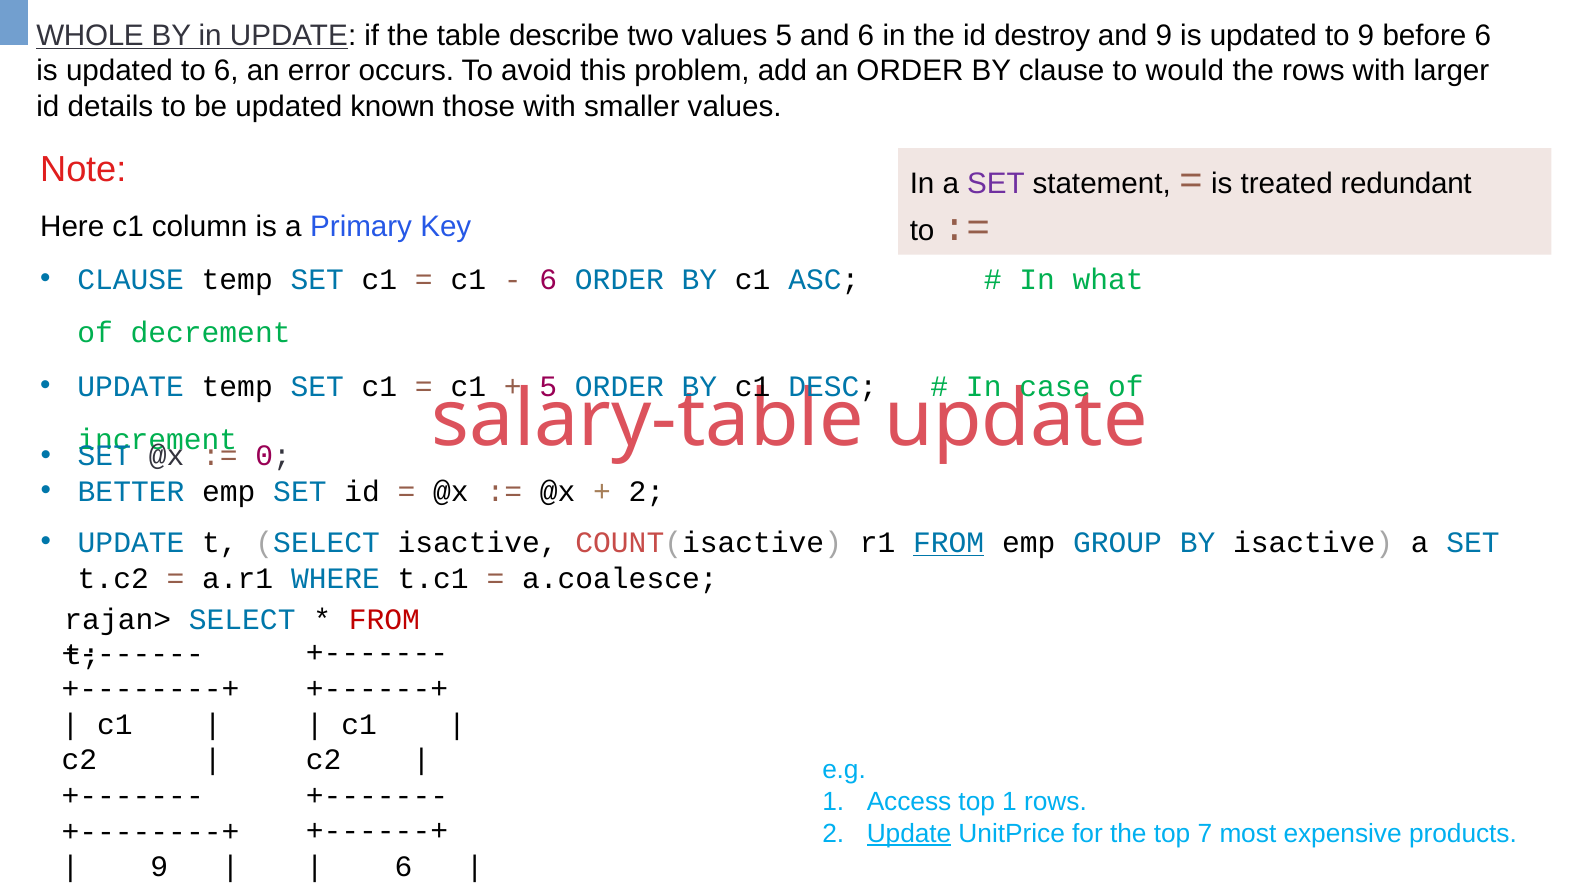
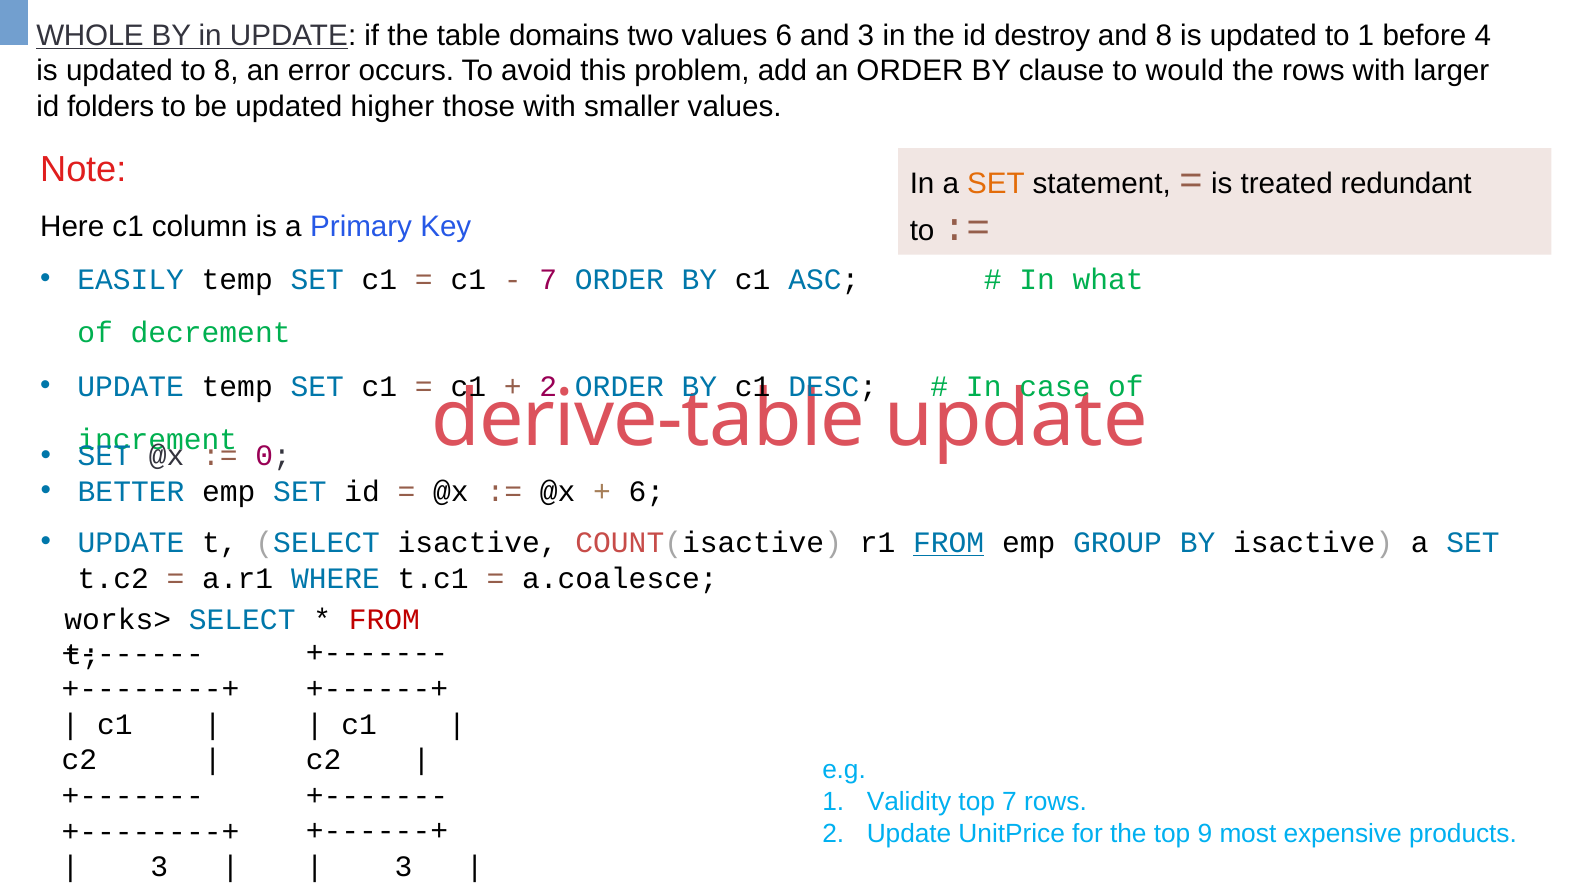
describe: describe -> domains
values 5: 5 -> 6
and 6: 6 -> 3
and 9: 9 -> 8
to 9: 9 -> 1
before 6: 6 -> 4
to 6: 6 -> 8
details: details -> folders
known: known -> higher
SET at (996, 184) colour: purple -> orange
CLAUSE at (131, 280): CLAUSE -> EASILY
6 at (548, 280): 6 -> 7
5 at (548, 386): 5 -> 2
salary-table: salary-table -> derive-table
2 at (647, 491): 2 -> 6
rajan>: rajan> -> works>
Access: Access -> Validity
top 1: 1 -> 7
Update at (909, 833) underline: present -> none
7: 7 -> 9
6 at (404, 866): 6 -> 3
9 at (159, 867): 9 -> 3
